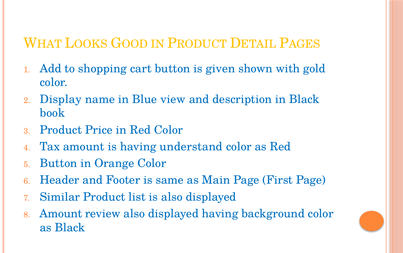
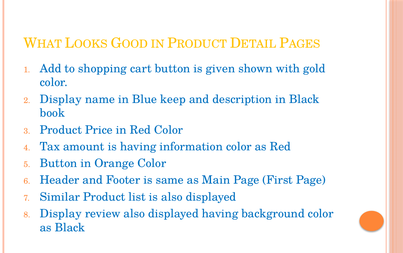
view: view -> keep
understand: understand -> information
Amount at (61, 214): Amount -> Display
